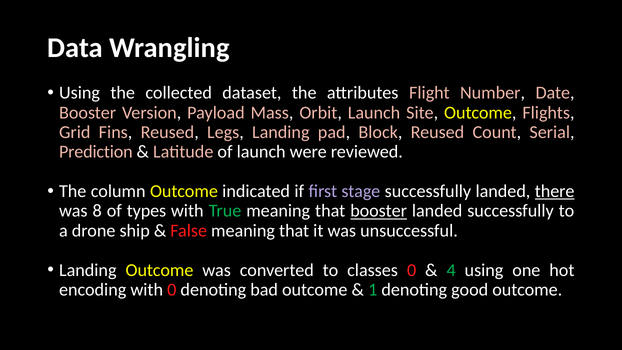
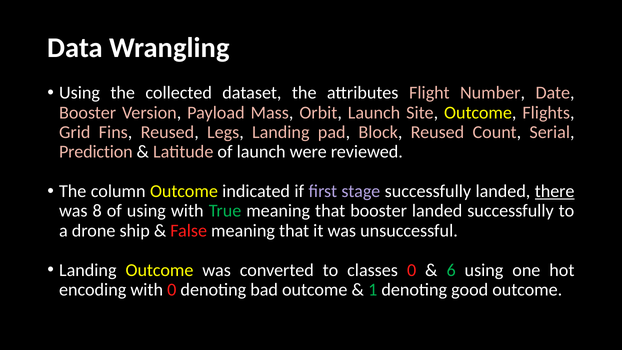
of types: types -> using
booster at (379, 211) underline: present -> none
4: 4 -> 6
